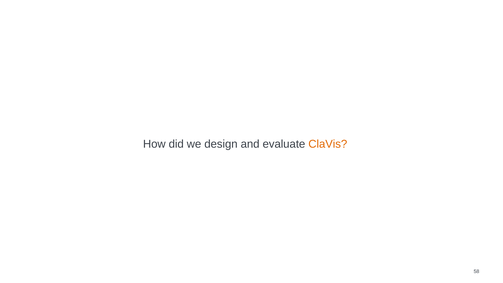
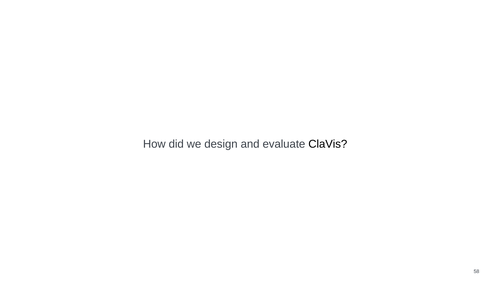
ClaVis colour: orange -> black
